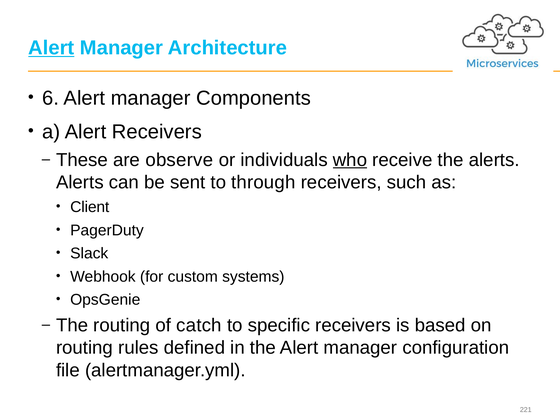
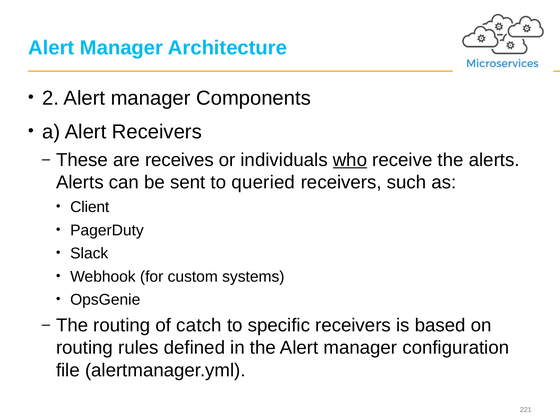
Alert at (51, 48) underline: present -> none
6: 6 -> 2
observe: observe -> receives
through: through -> queried
